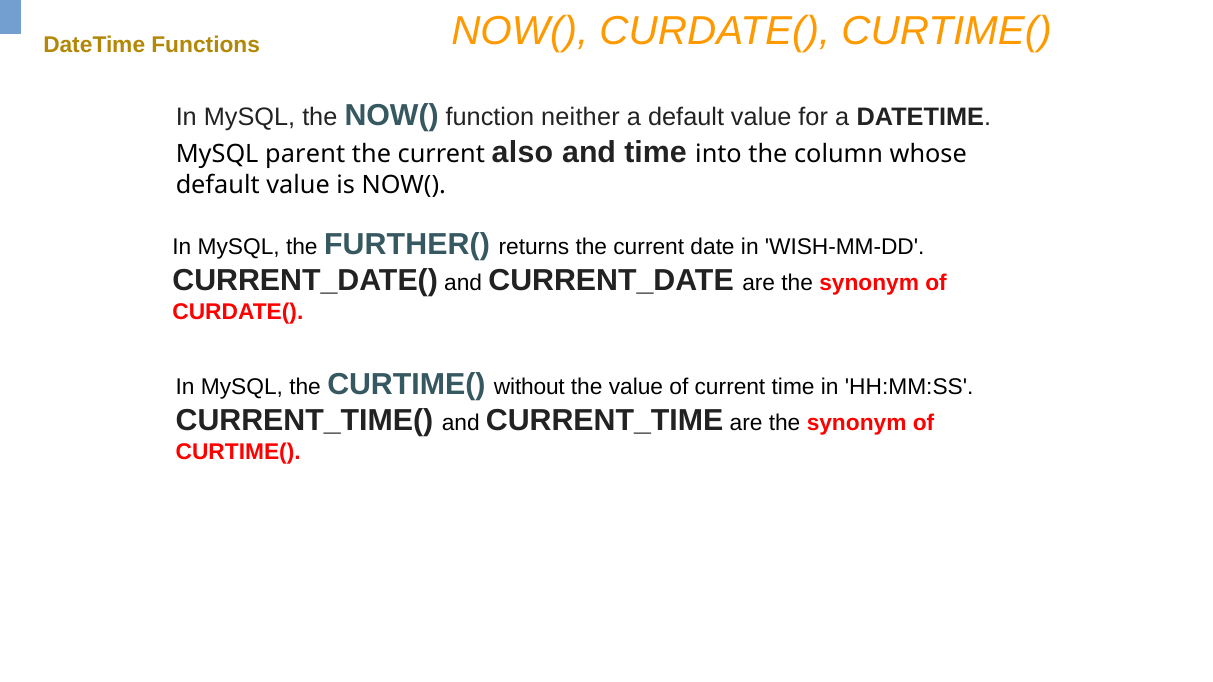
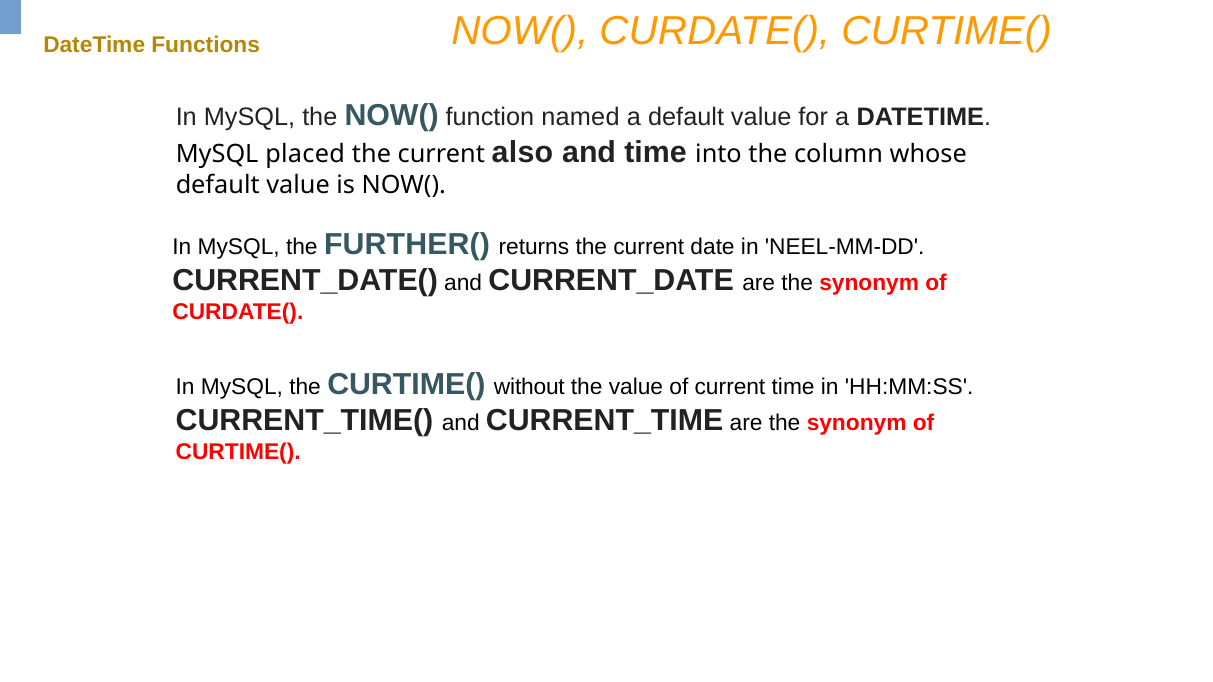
neither: neither -> named
parent: parent -> placed
WISH-MM-DD: WISH-MM-DD -> NEEL-MM-DD
